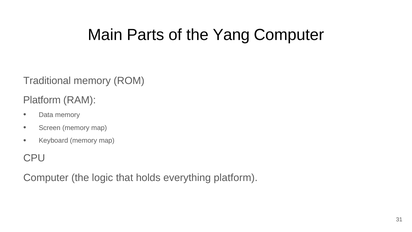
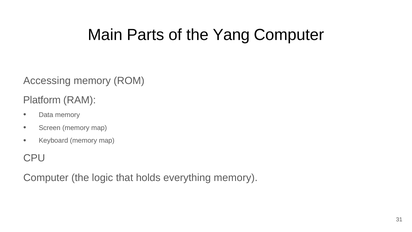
Traditional: Traditional -> Accessing
everything platform: platform -> memory
